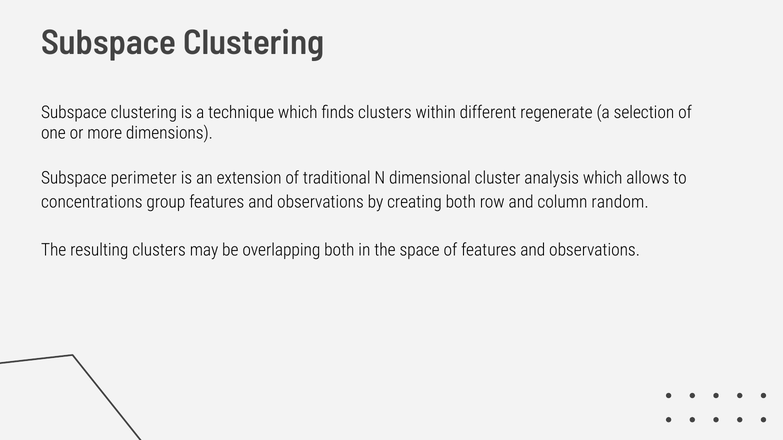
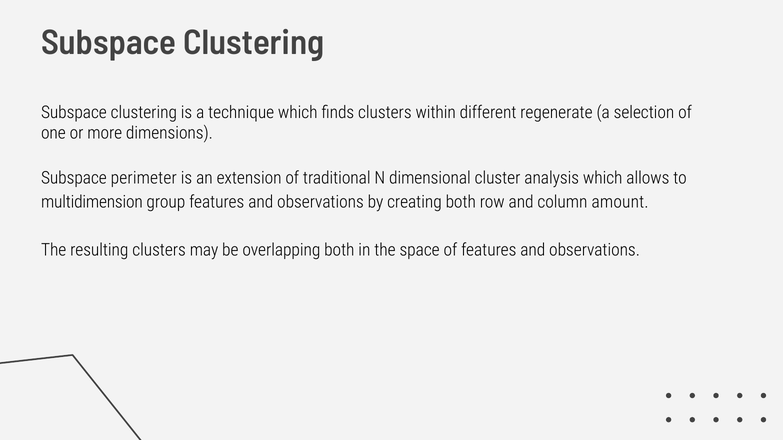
concentrations: concentrations -> multidimension
random: random -> amount
